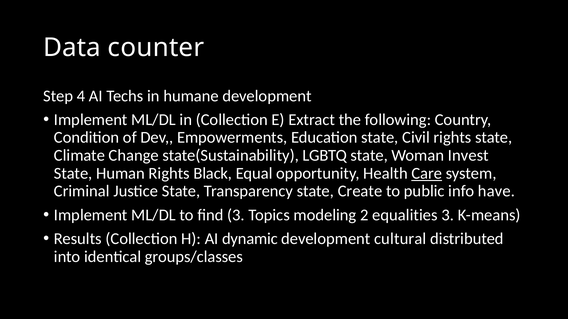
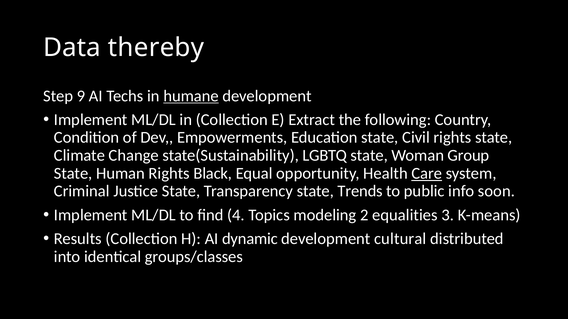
counter: counter -> thereby
4: 4 -> 9
humane underline: none -> present
Invest: Invest -> Group
Create: Create -> Trends
have: have -> soon
find 3: 3 -> 4
